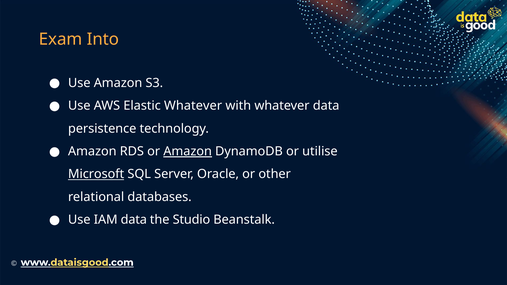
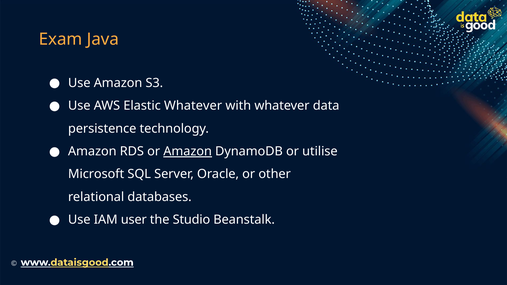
Into: Into -> Java
Microsoft underline: present -> none
IAM data: data -> user
